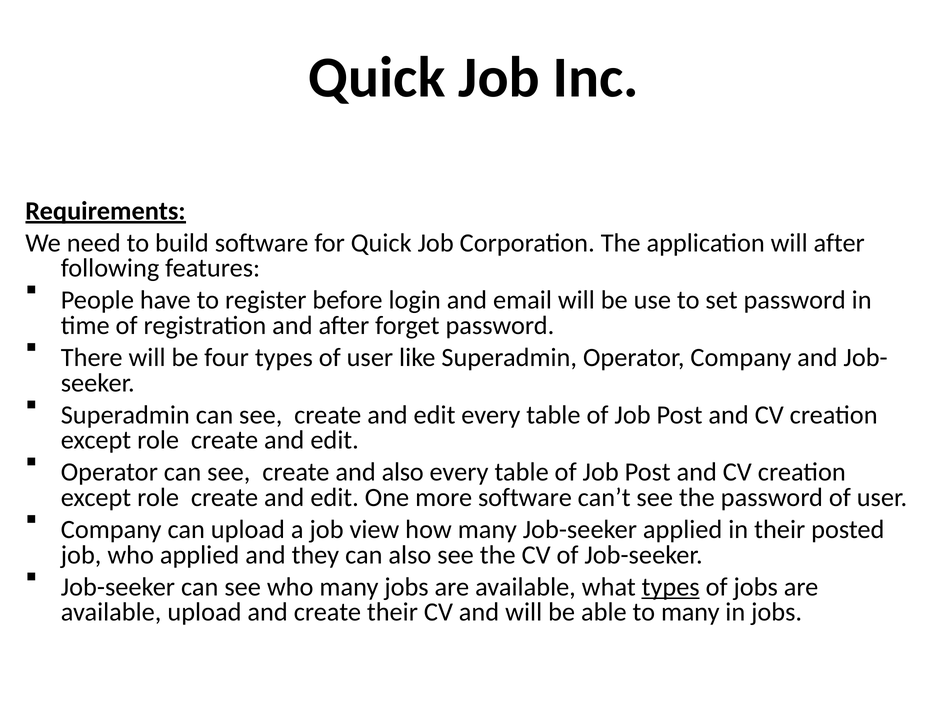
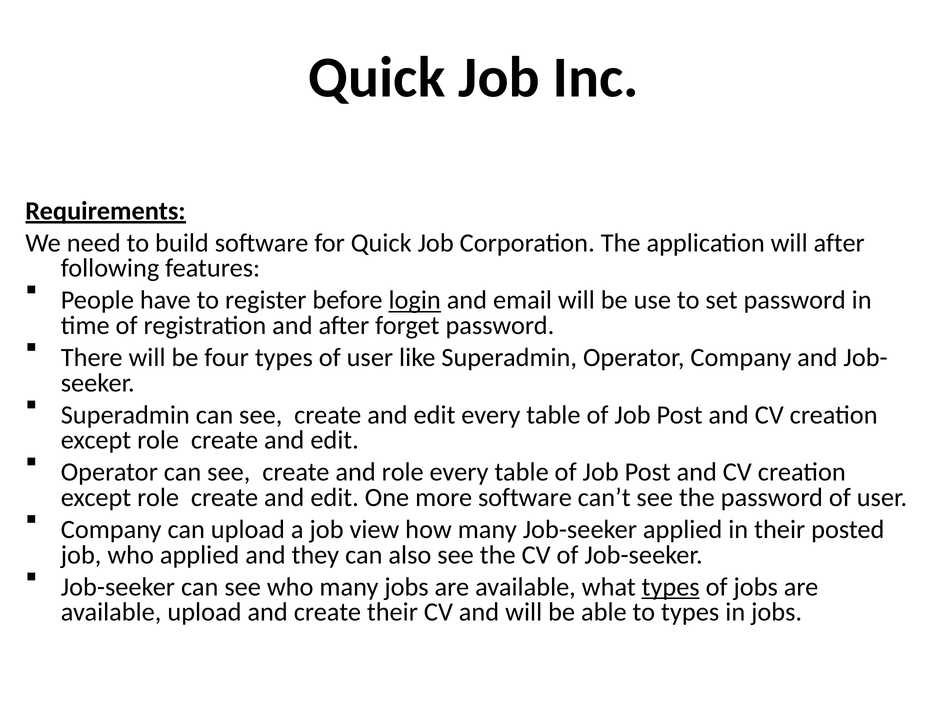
login underline: none -> present
and also: also -> role
to many: many -> types
